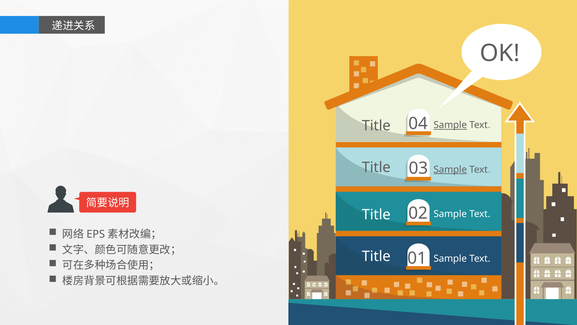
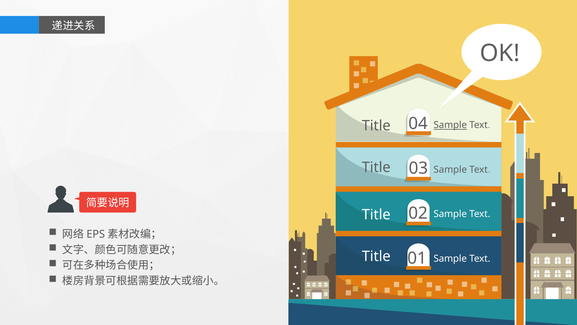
Sample at (450, 169) underline: present -> none
